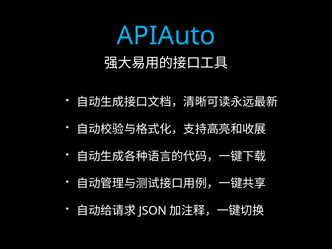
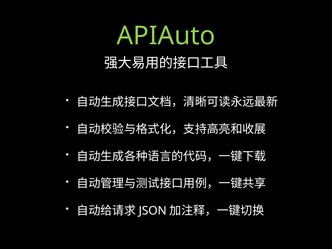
APIAuto colour: light blue -> light green
